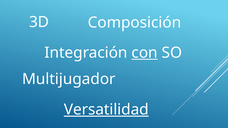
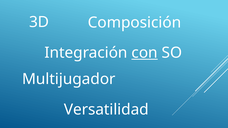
Versatilidad underline: present -> none
